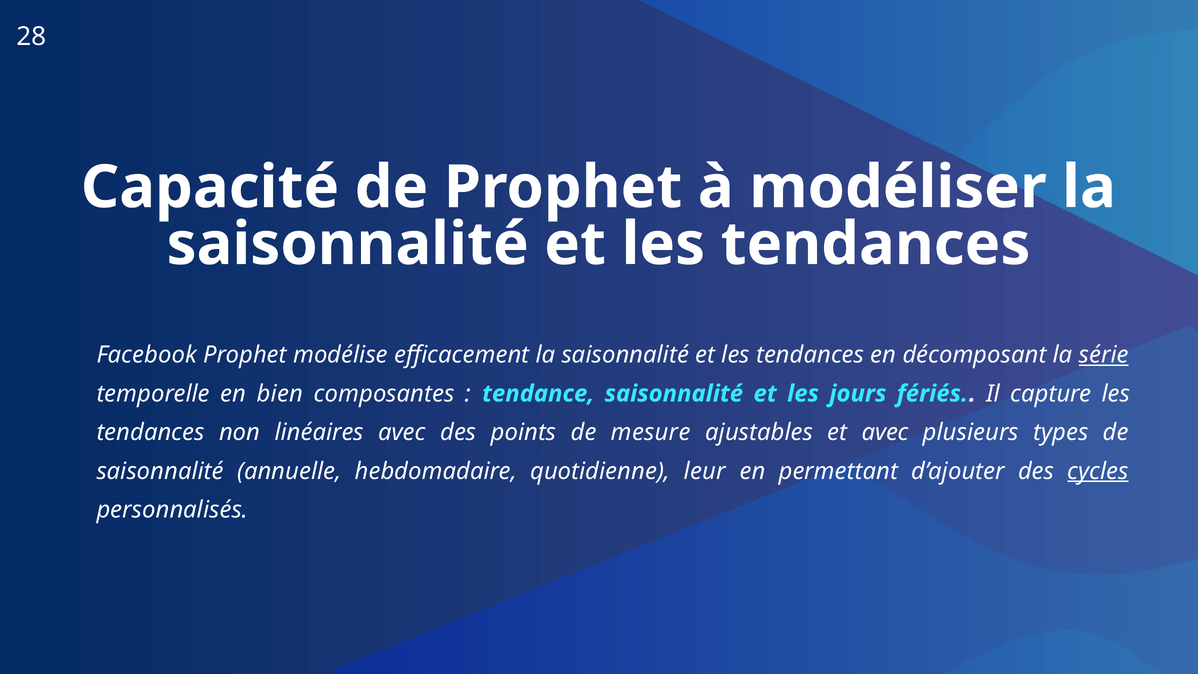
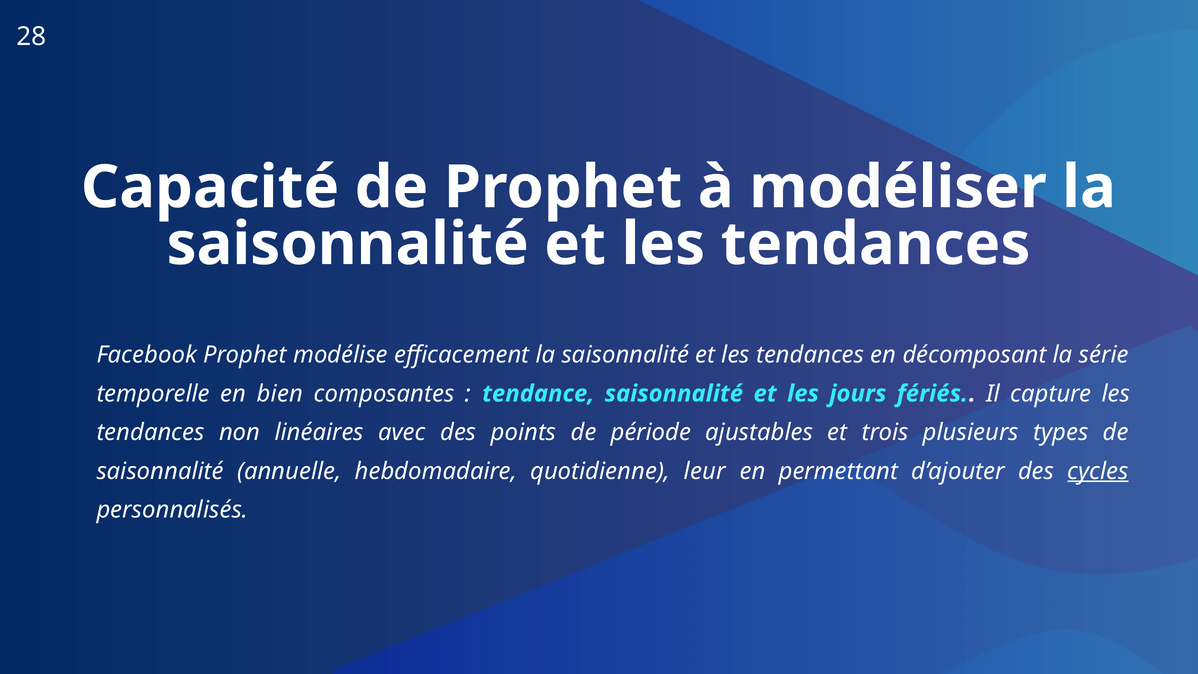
série underline: present -> none
mesure: mesure -> période
et avec: avec -> trois
